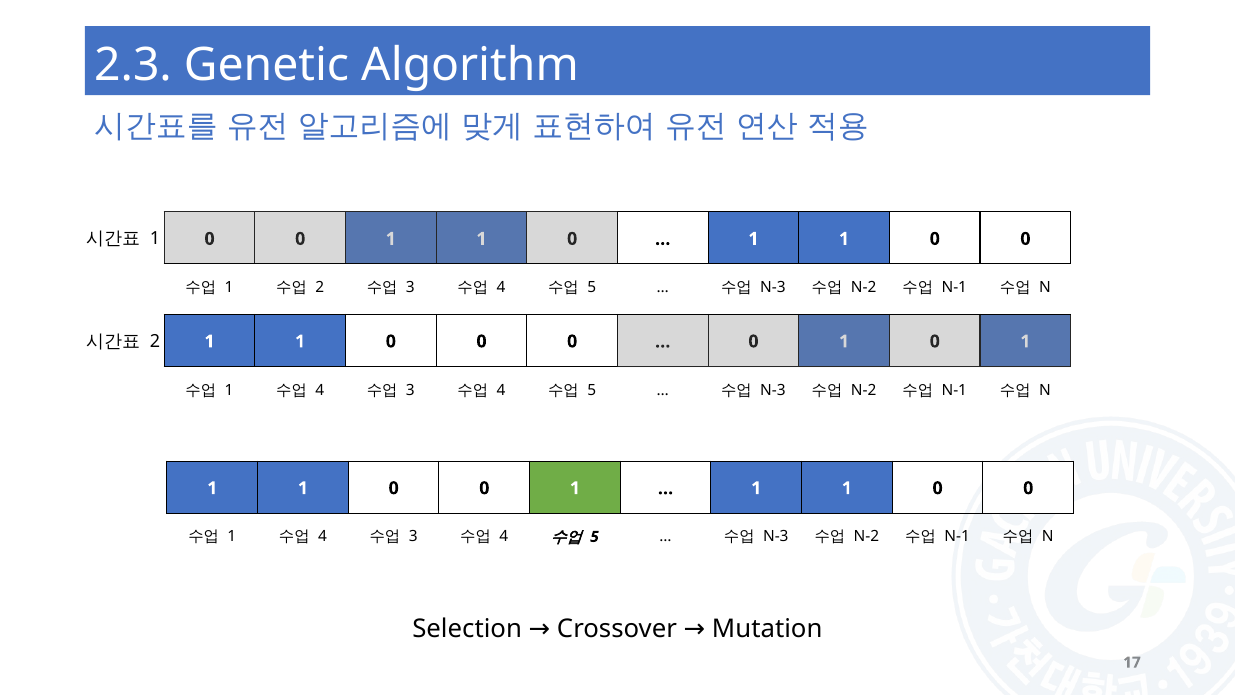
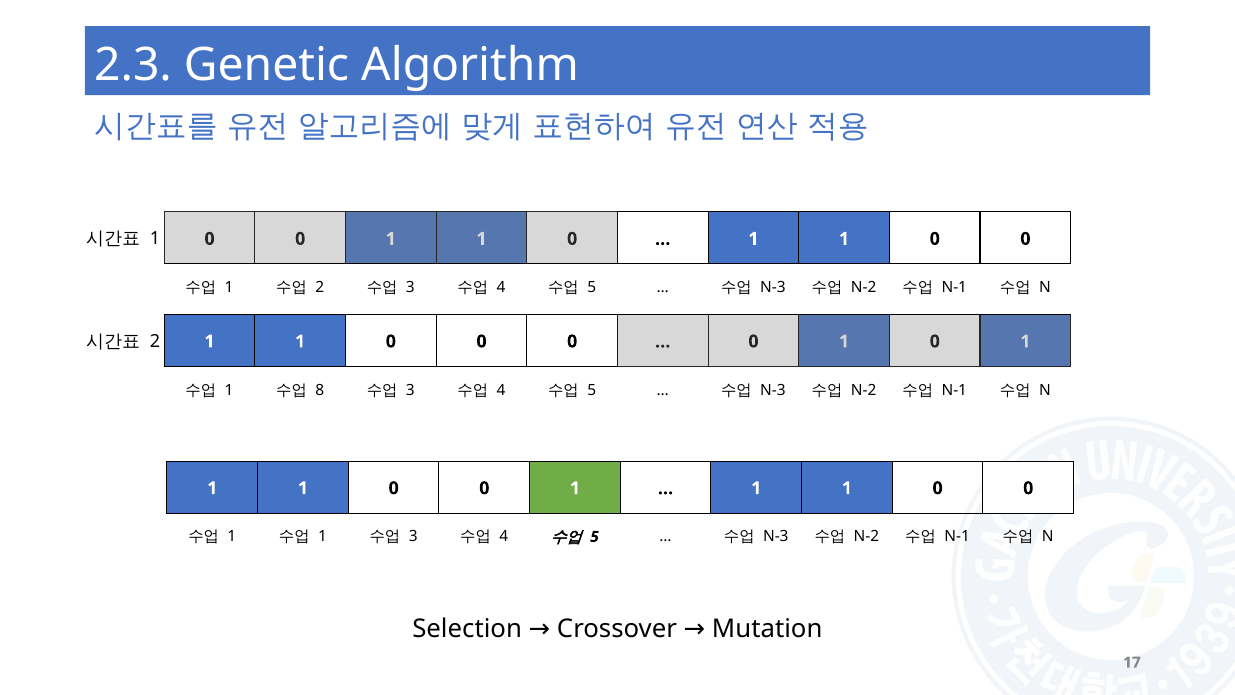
4 at (320, 390): 4 -> 8
4 at (323, 537): 4 -> 1
